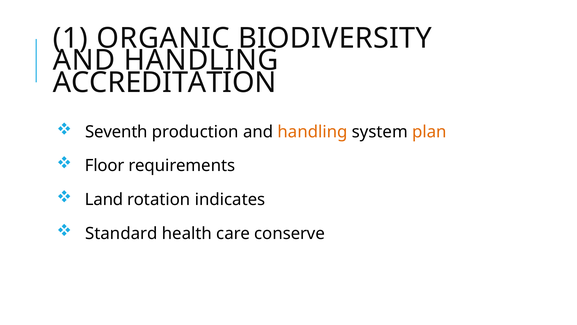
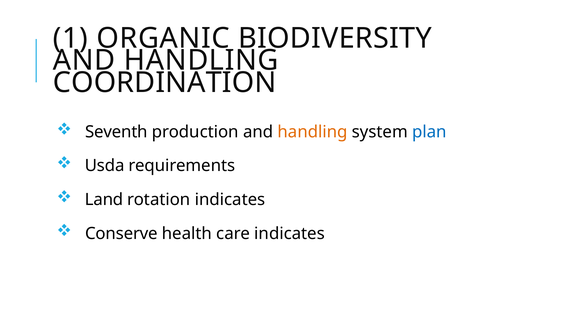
ACCREDITATION: ACCREDITATION -> COORDINATION
plan colour: orange -> blue
Floor: Floor -> Usda
Standard: Standard -> Conserve
care conserve: conserve -> indicates
